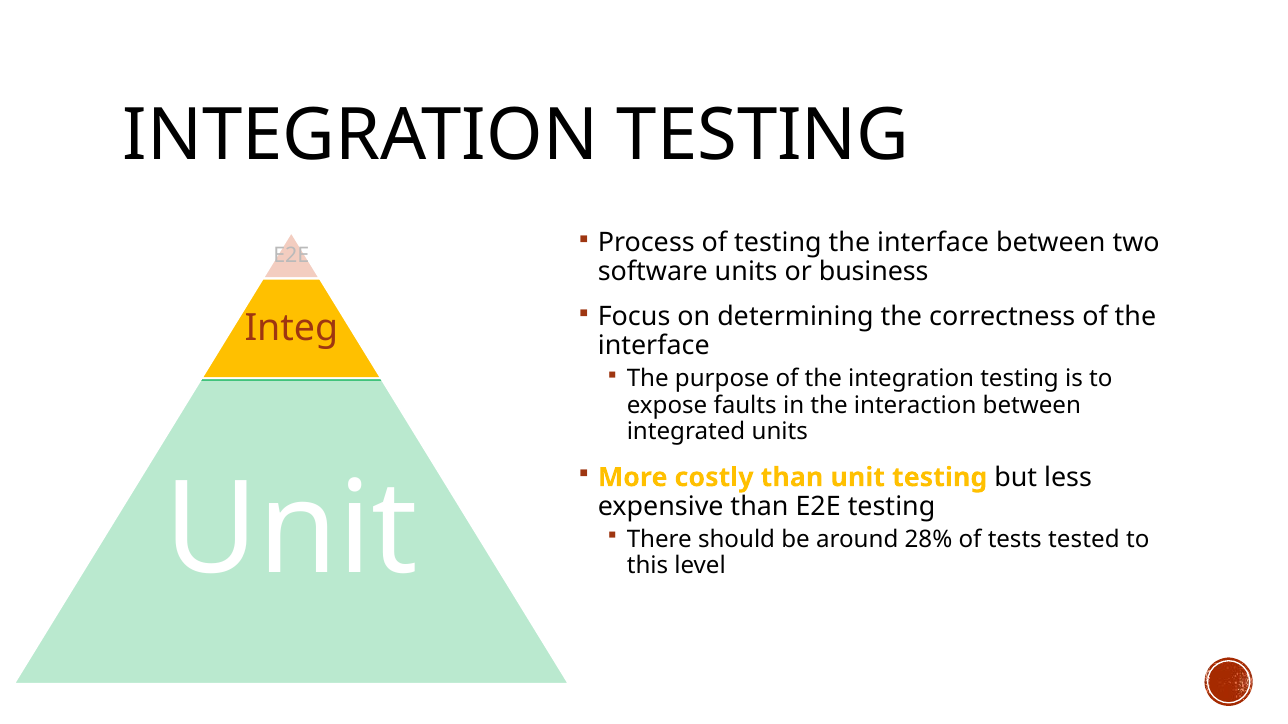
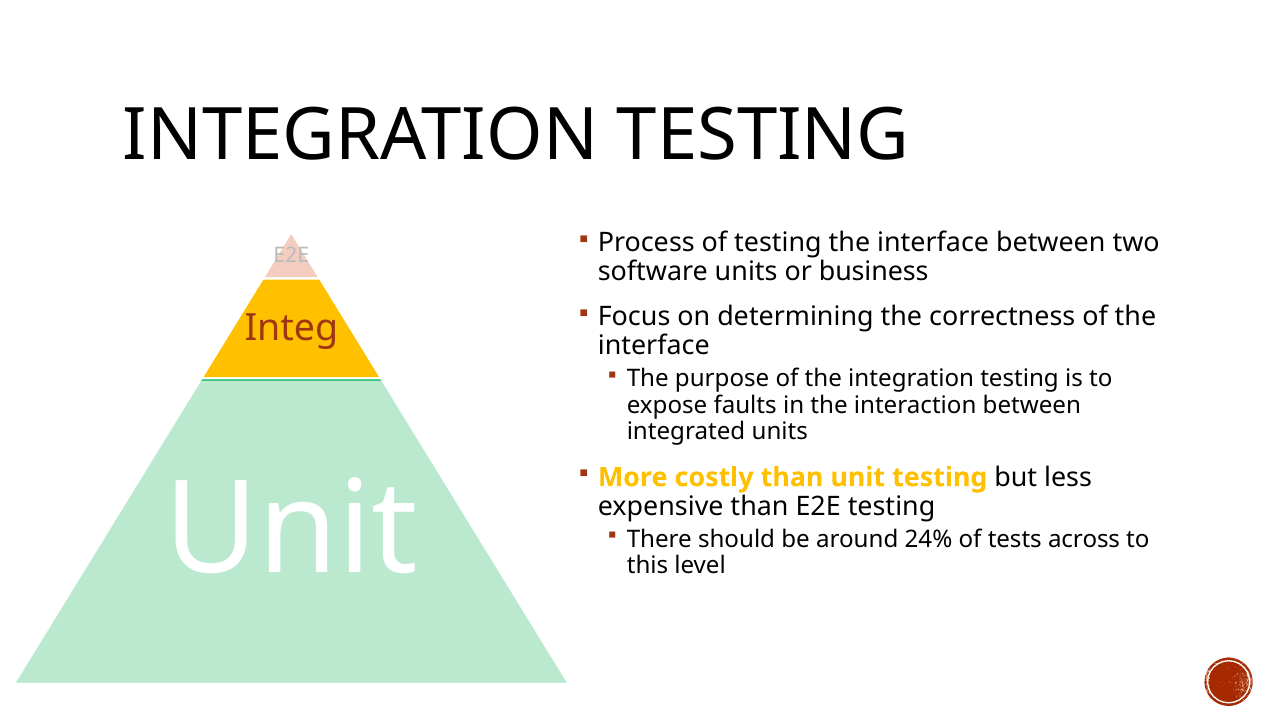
28%: 28% -> 24%
tested: tested -> across
